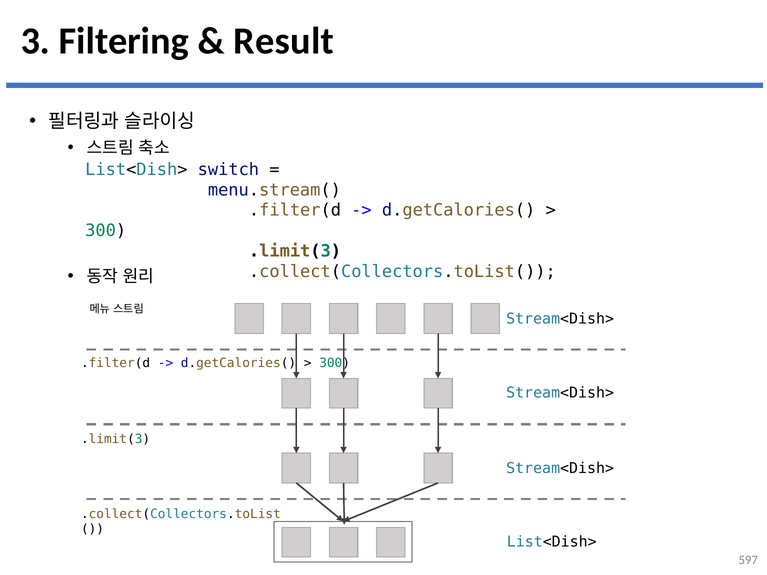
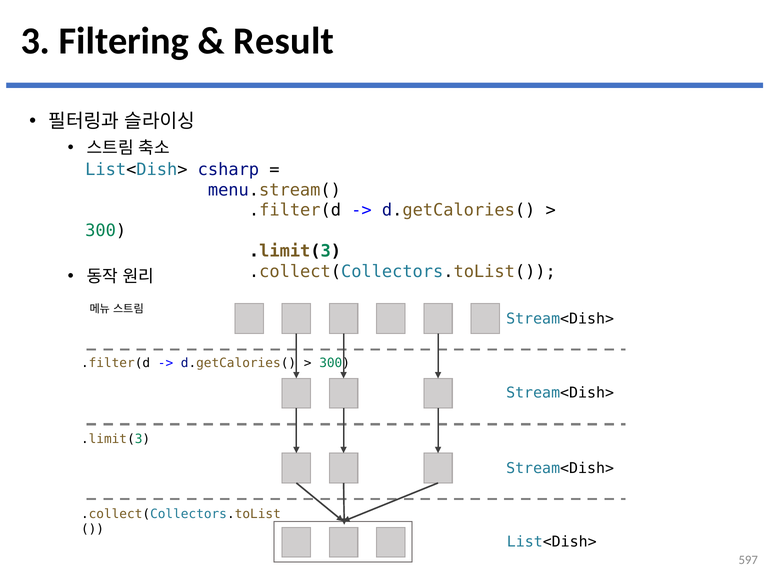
switch: switch -> csharp
